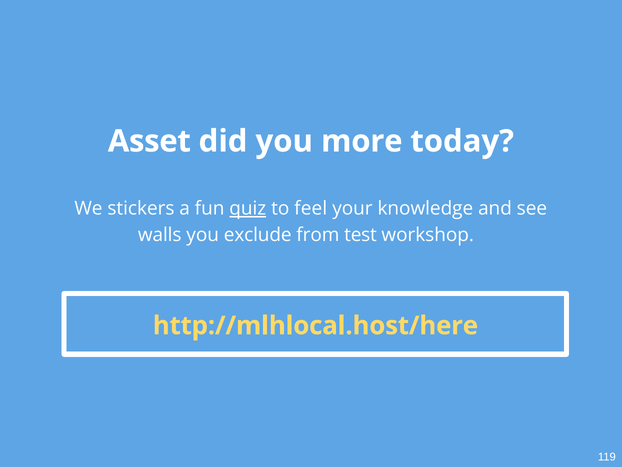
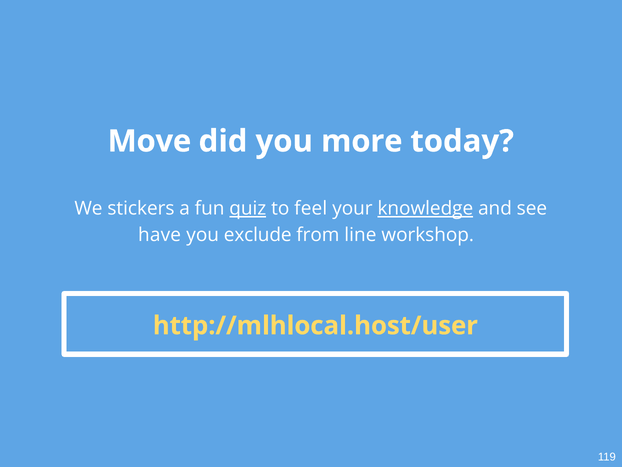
Asset: Asset -> Move
knowledge underline: none -> present
walls: walls -> have
test: test -> line
http://mlhlocal.host/here: http://mlhlocal.host/here -> http://mlhlocal.host/user
